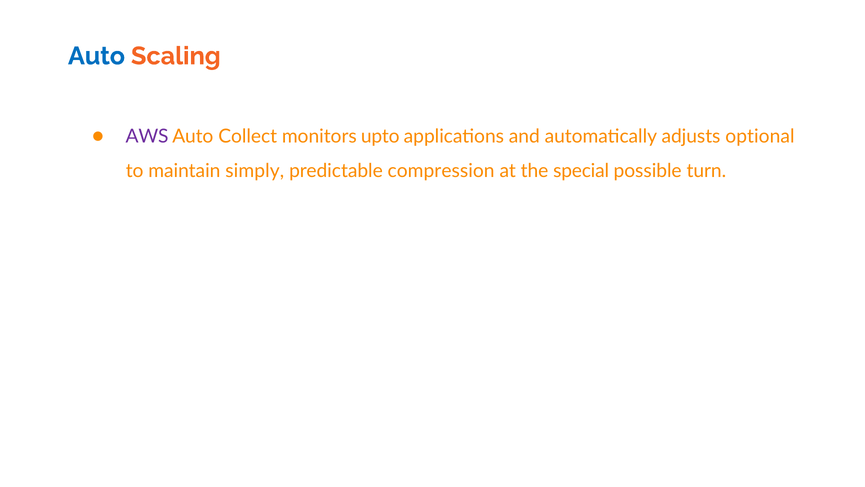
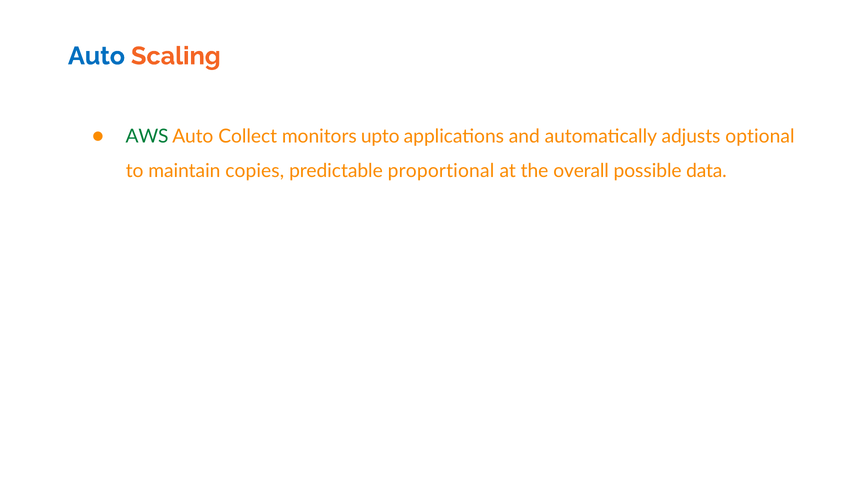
AWS colour: purple -> green
simply: simply -> copies
compression: compression -> proportional
special: special -> overall
turn: turn -> data
